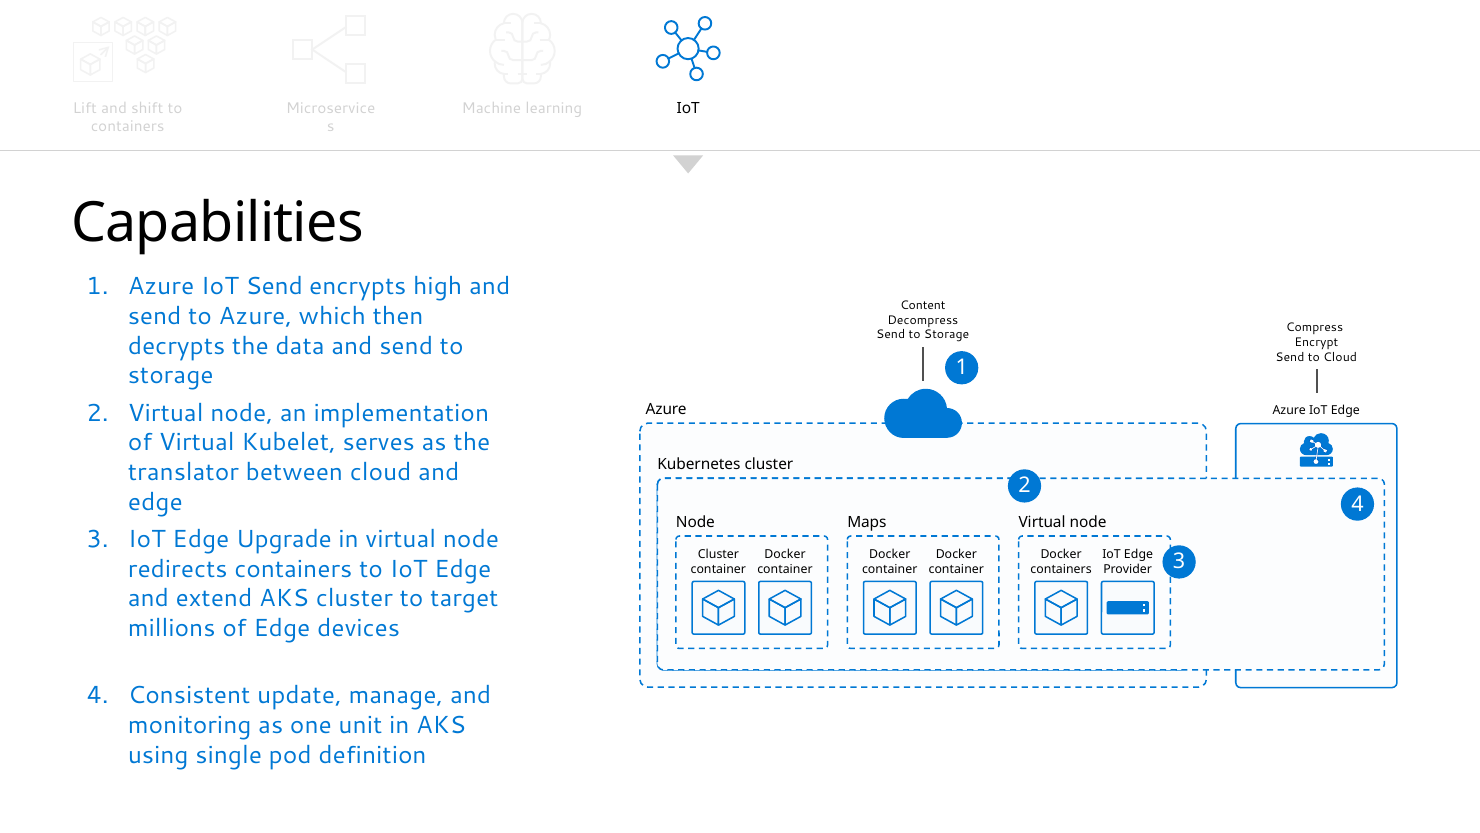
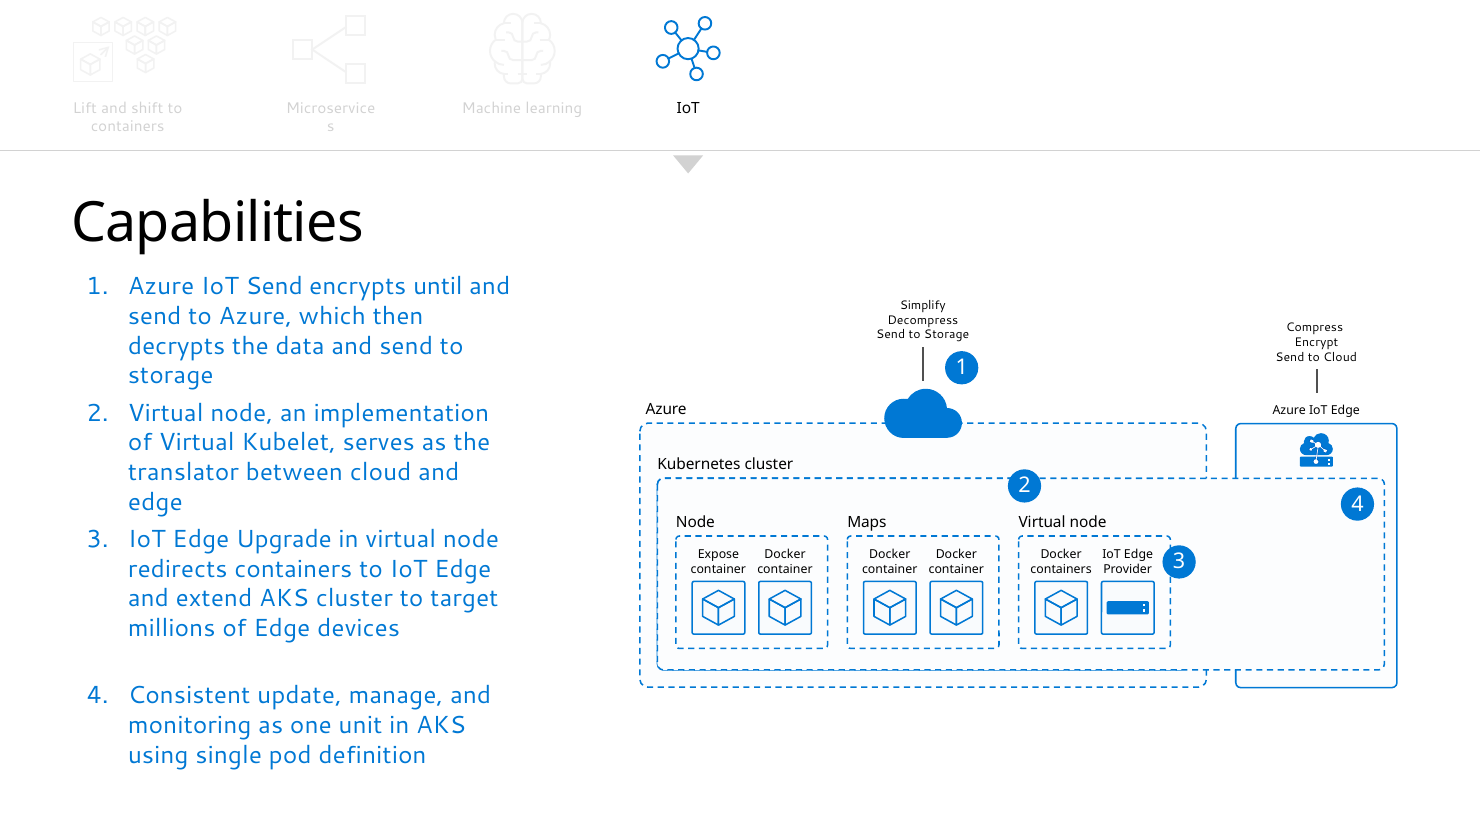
high: high -> until
Content: Content -> Simplify
Cluster at (718, 554): Cluster -> Expose
